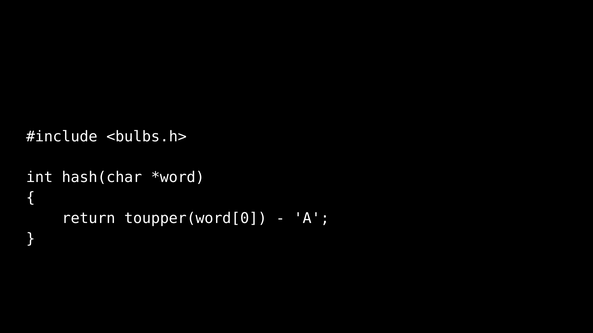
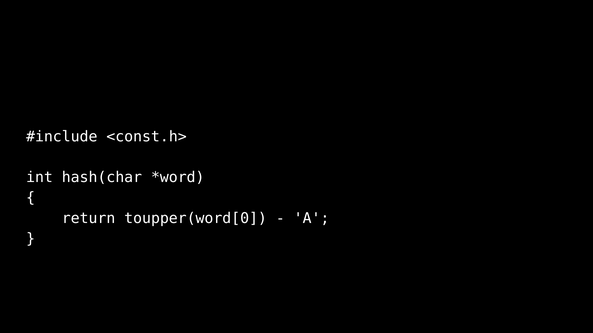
<bulbs.h>: <bulbs.h> -> <const.h>
